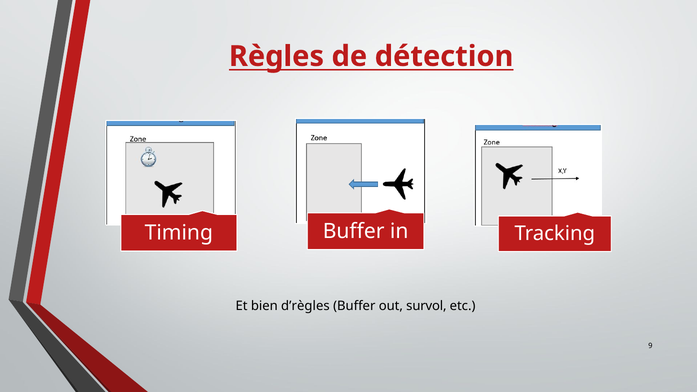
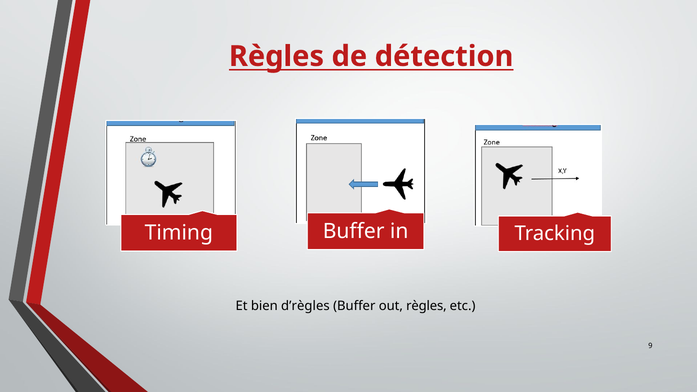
out survol: survol -> règles
